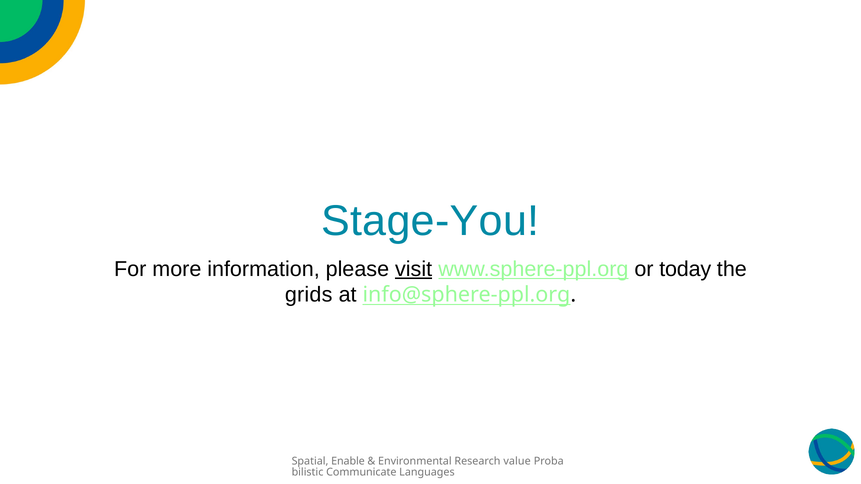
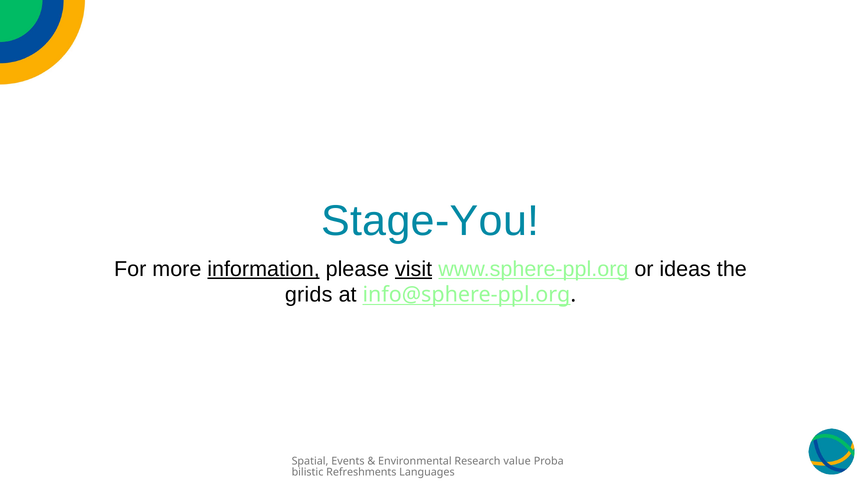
information underline: none -> present
today: today -> ideas
Enable: Enable -> Events
Communicate: Communicate -> Refreshments
